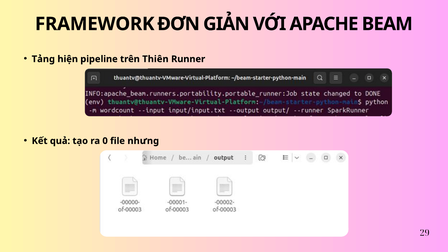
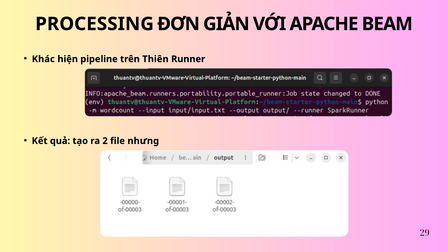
FRAMEWORK: FRAMEWORK -> PROCESSING
Tảng: Tảng -> Khác
0: 0 -> 2
